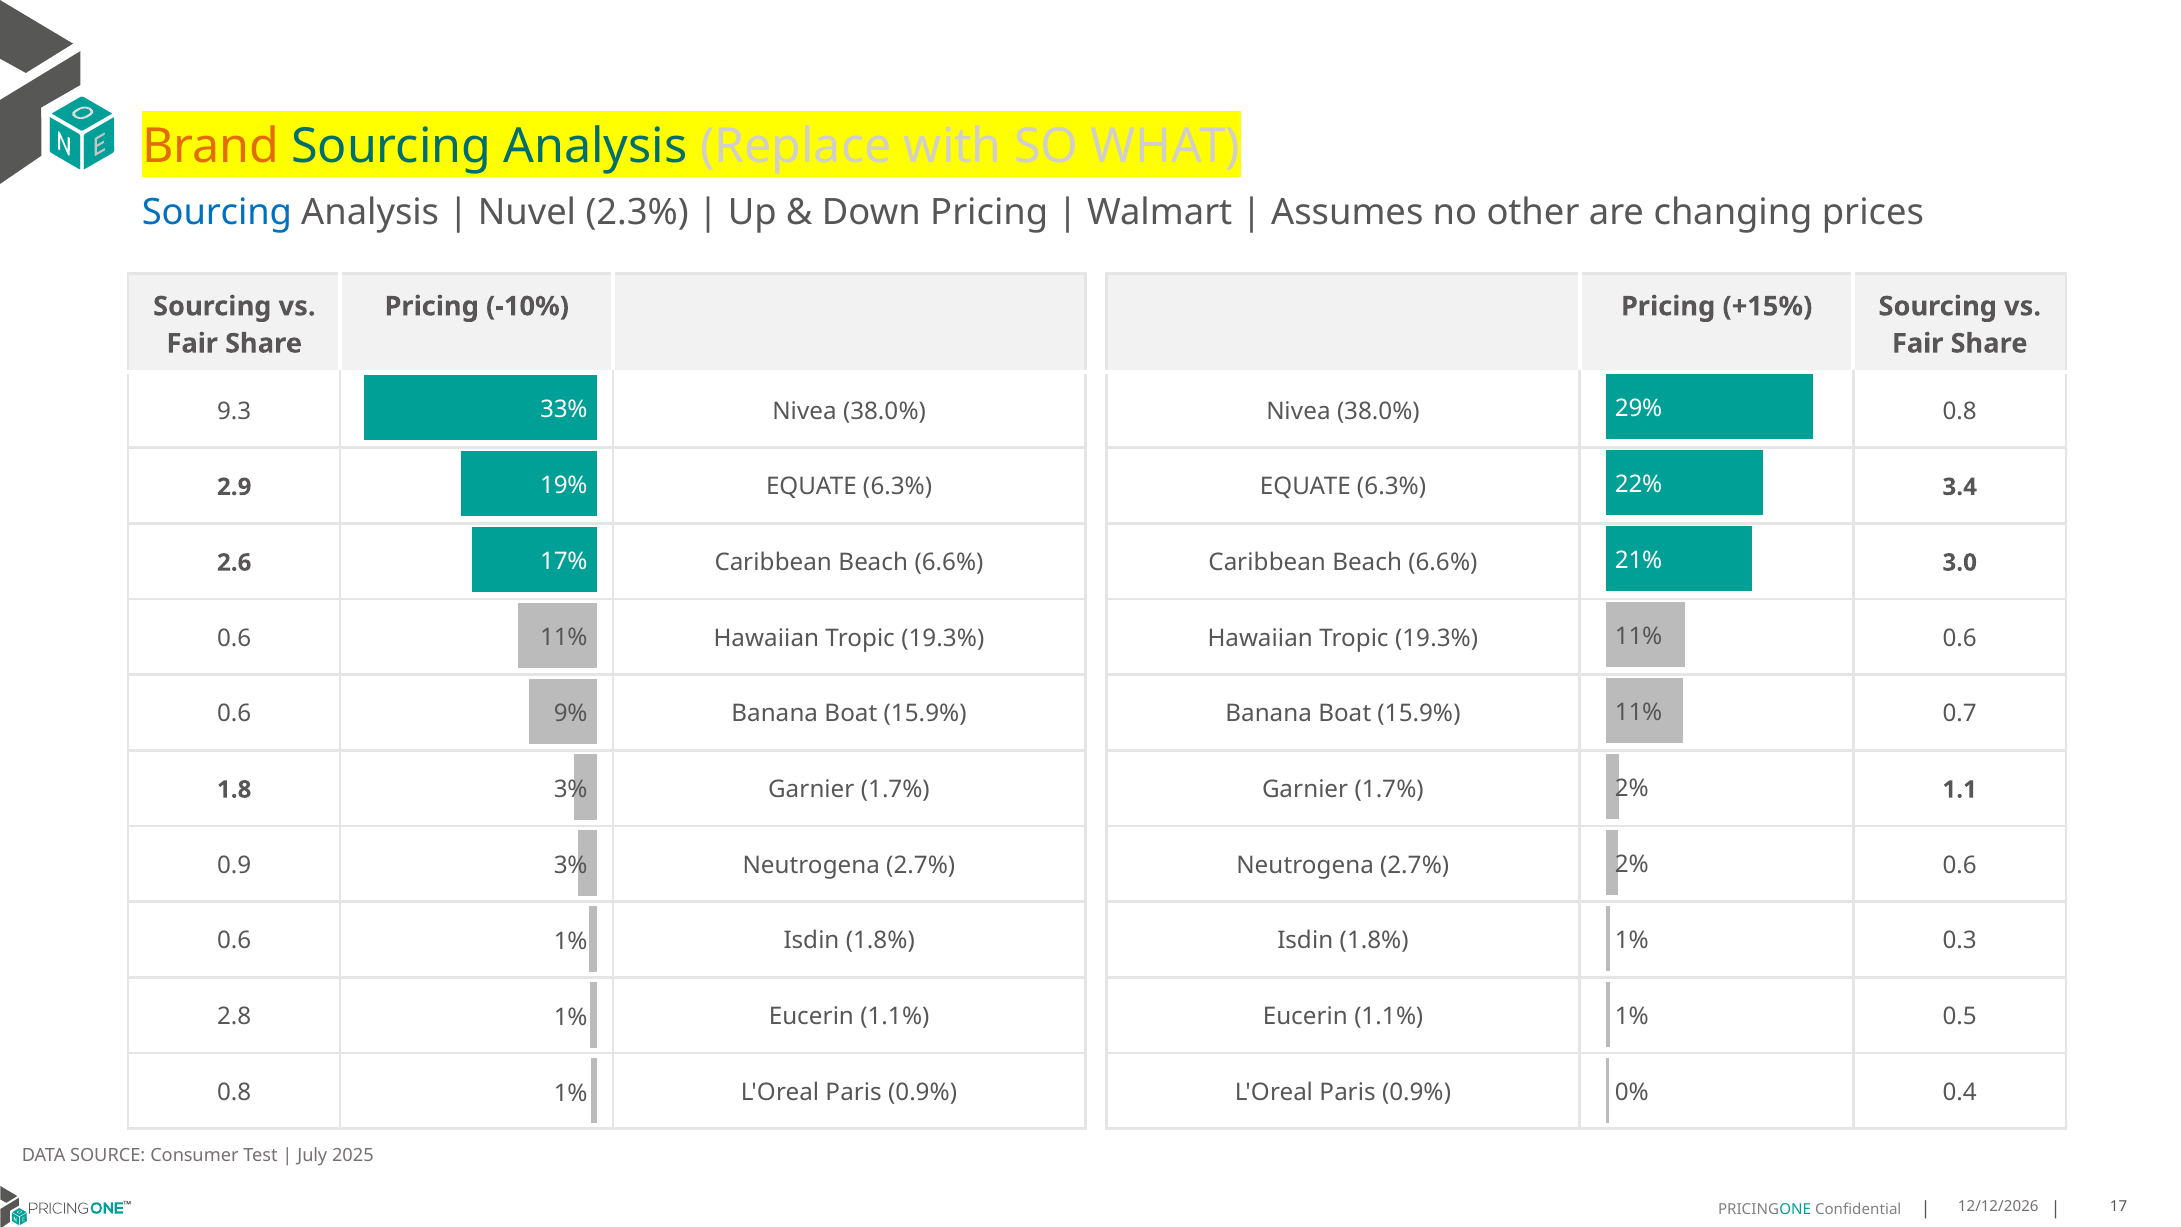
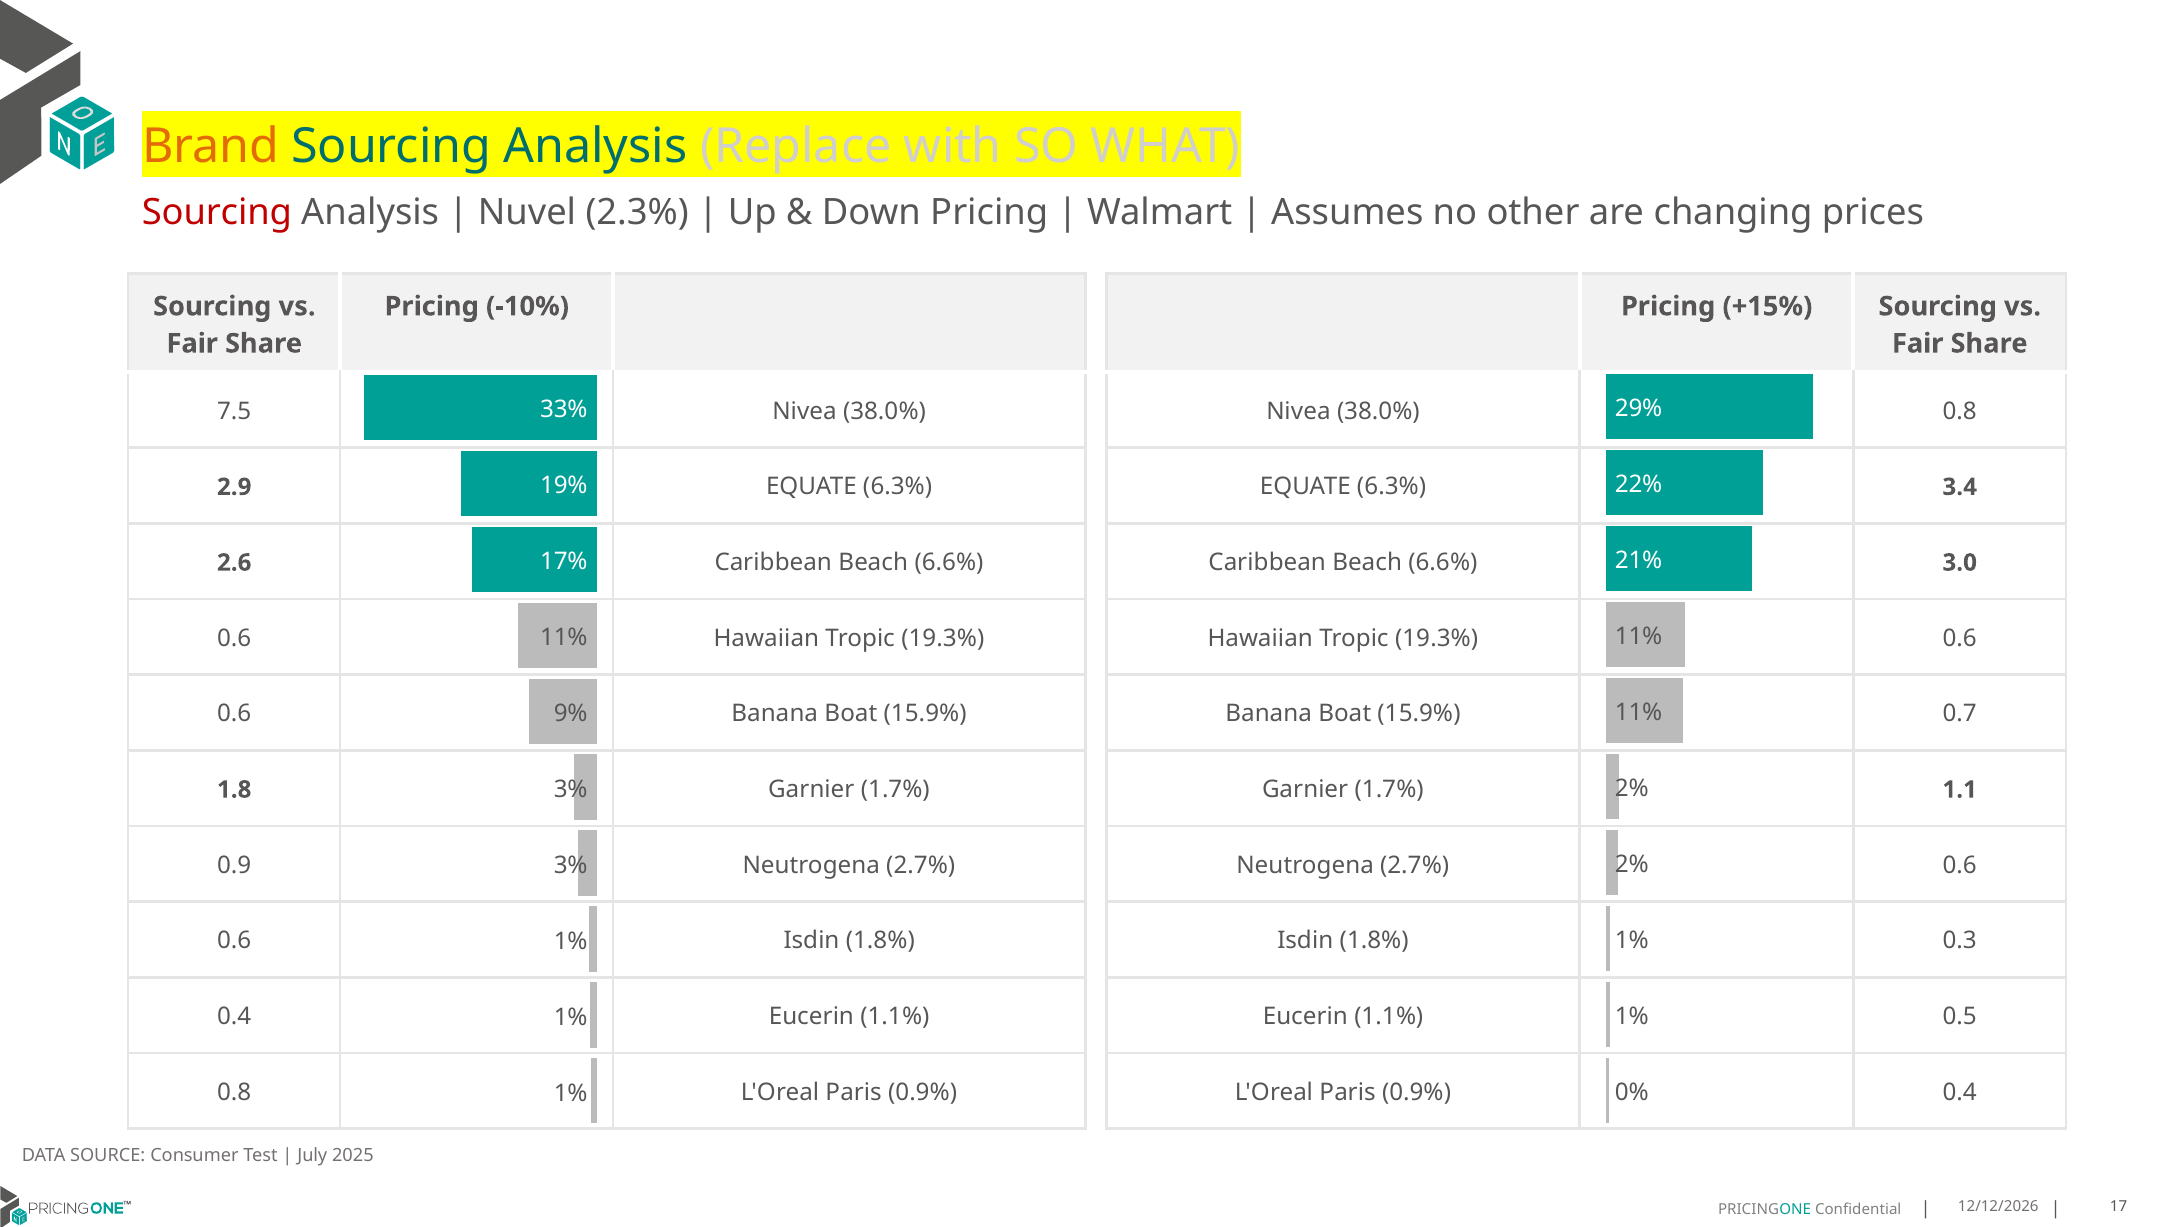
Sourcing at (217, 213) colour: blue -> red
9.3: 9.3 -> 7.5
2.8 at (234, 1016): 2.8 -> 0.4
